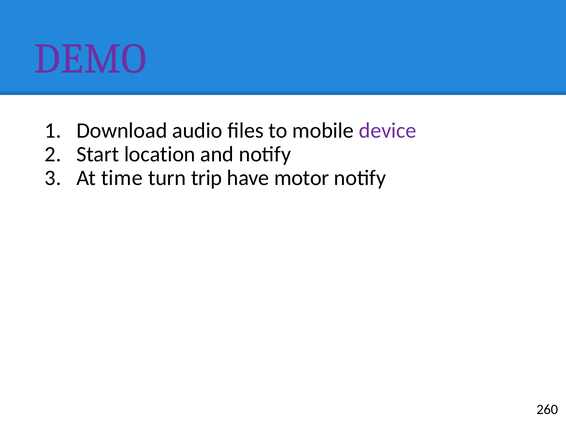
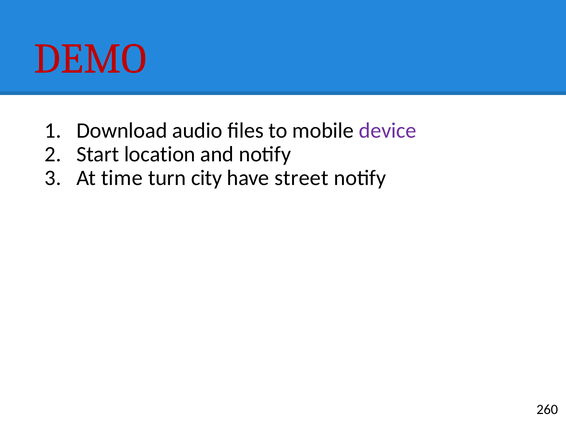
DEMO colour: purple -> red
trip: trip -> city
motor: motor -> street
